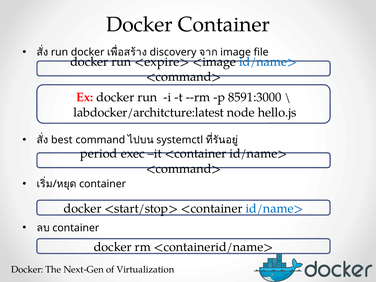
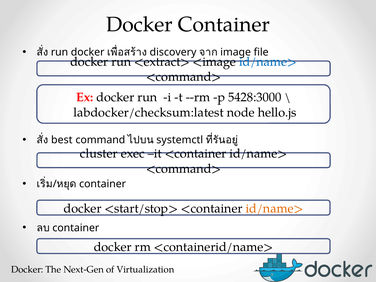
<expire>: <expire> -> <extract>
8591:3000: 8591:3000 -> 5428:3000
labdocker/architcture:latest: labdocker/architcture:latest -> labdocker/checksum:latest
period: period -> cluster
id/name> at (274, 208) colour: blue -> orange
